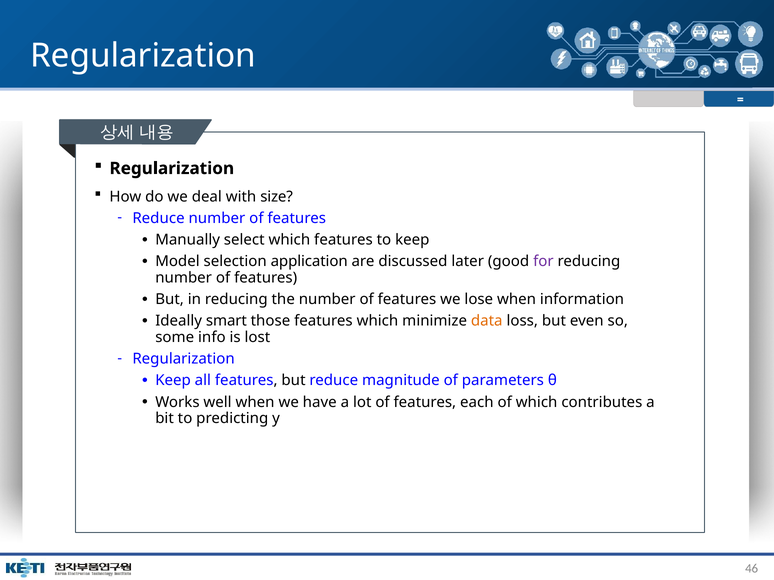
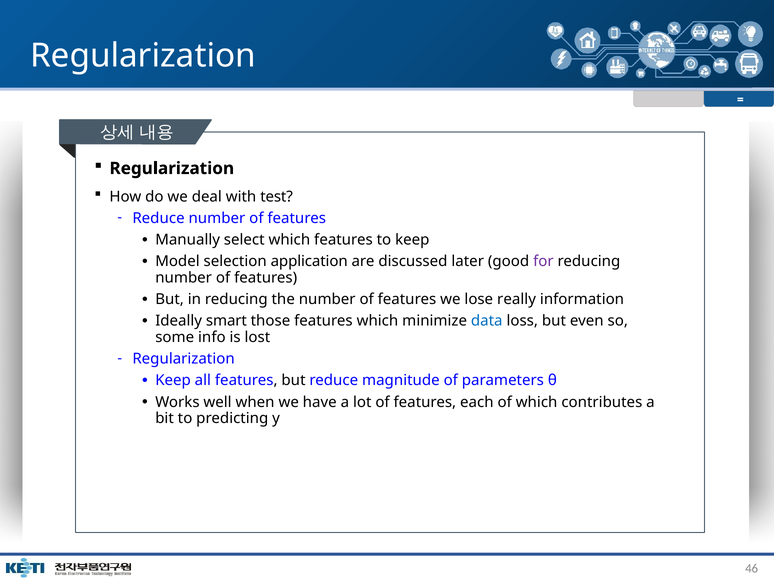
size: size -> test
lose when: when -> really
data colour: orange -> blue
